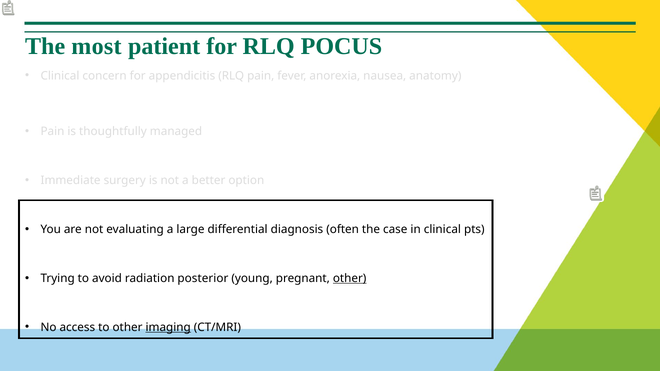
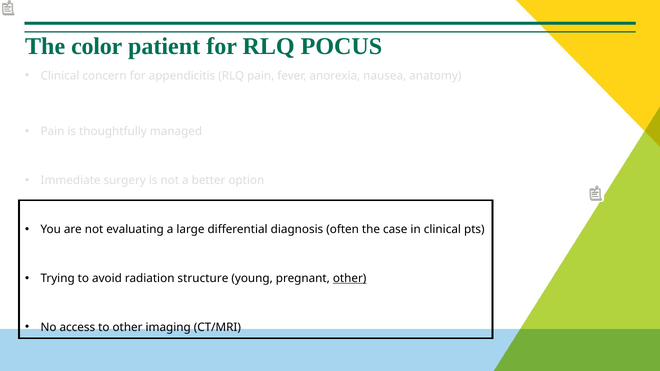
most: most -> color
posterior: posterior -> structure
imaging underline: present -> none
